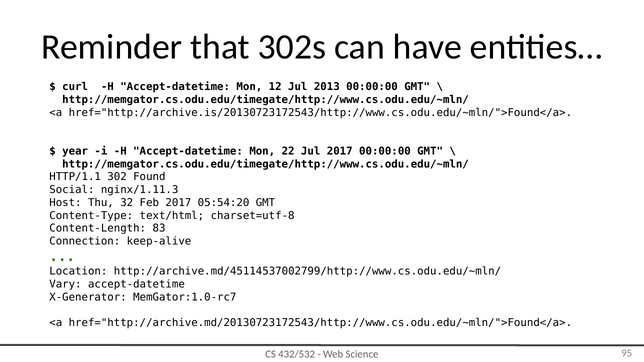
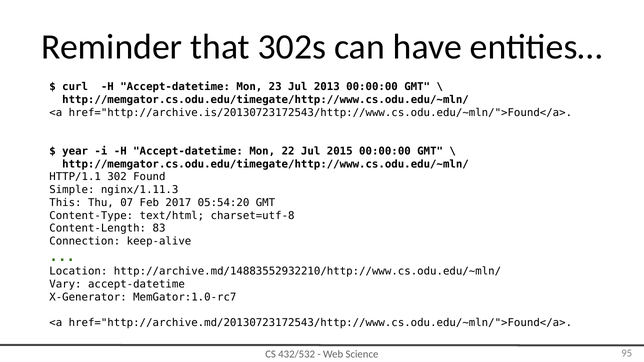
12: 12 -> 23
Jul 2017: 2017 -> 2015
Social: Social -> Simple
Host: Host -> This
32: 32 -> 07
http://archive.md/45114537002799/http://www.cs.odu.edu/~mln/: http://archive.md/45114537002799/http://www.cs.odu.edu/~mln/ -> http://archive.md/14883552932210/http://www.cs.odu.edu/~mln/
